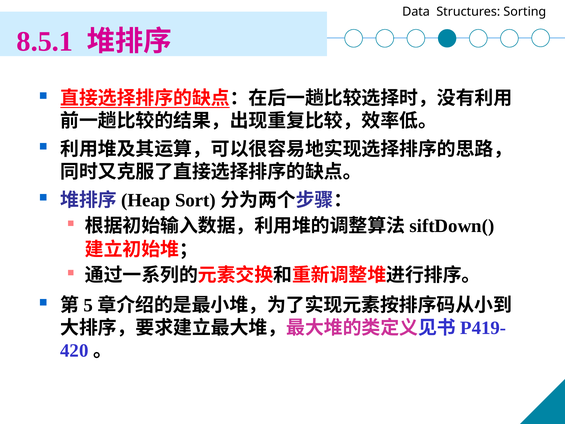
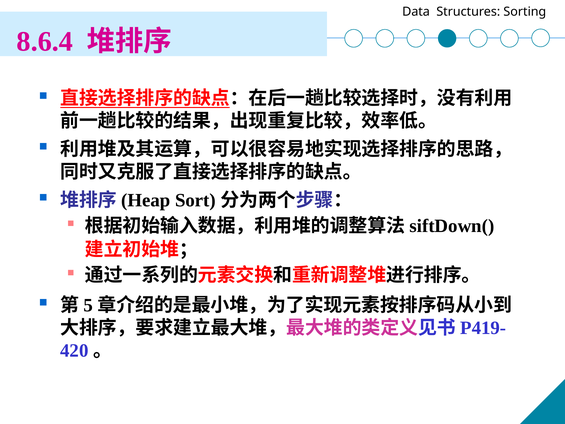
8.5.1: 8.5.1 -> 8.6.4
